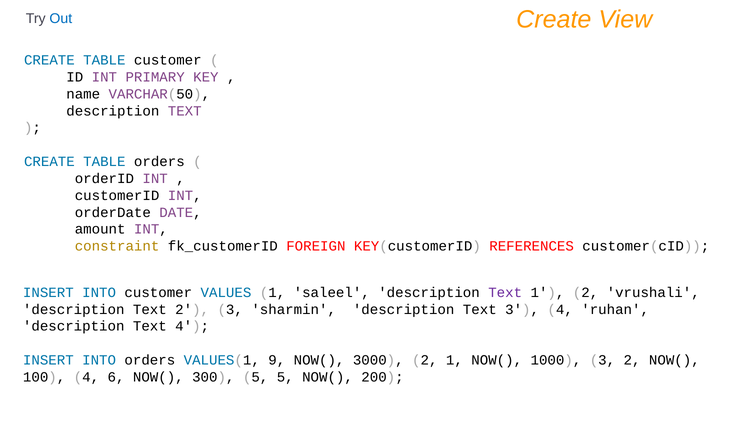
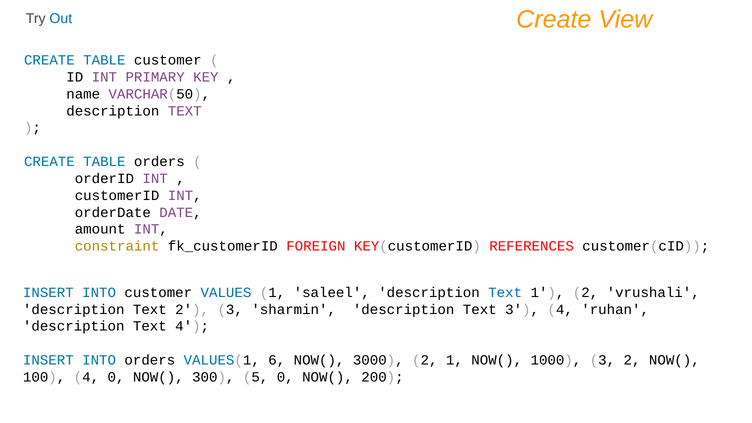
Text at (505, 292) colour: purple -> blue
9: 9 -> 6
4 6: 6 -> 0
5 5: 5 -> 0
